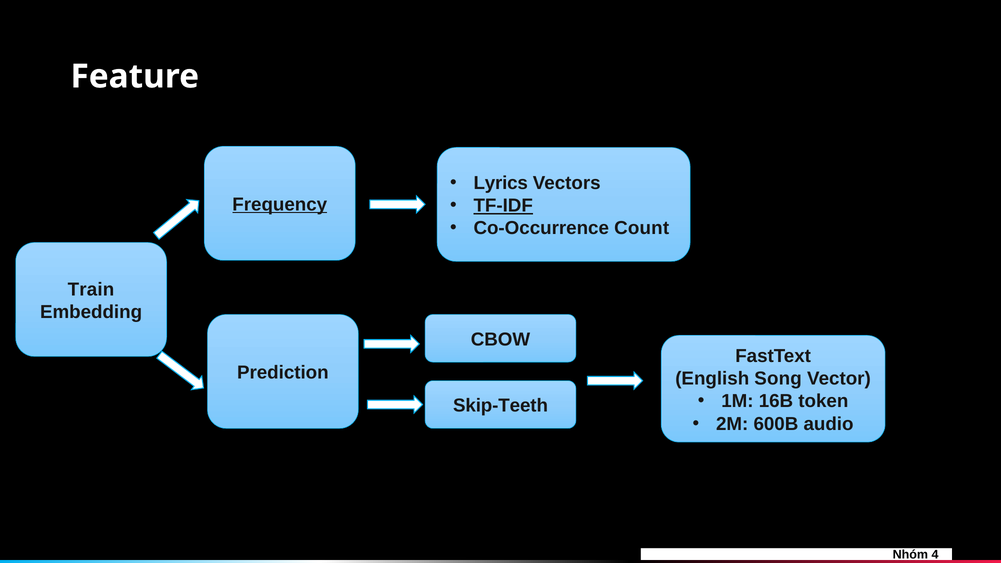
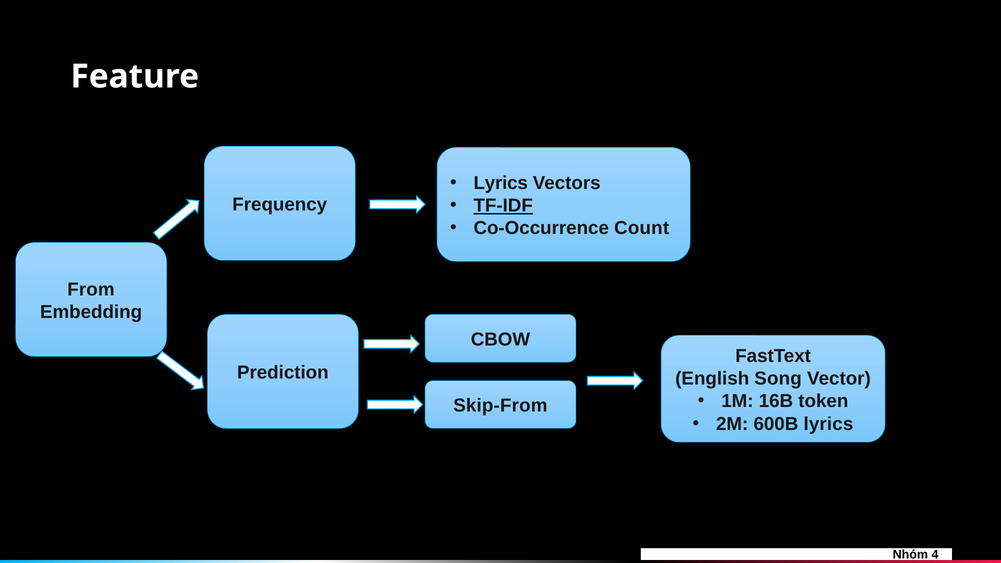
Frequency underline: present -> none
Train: Train -> From
Skip-Teeth: Skip-Teeth -> Skip-From
600B audio: audio -> lyrics
